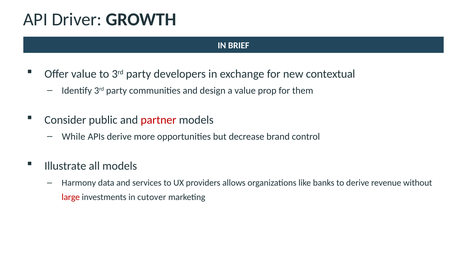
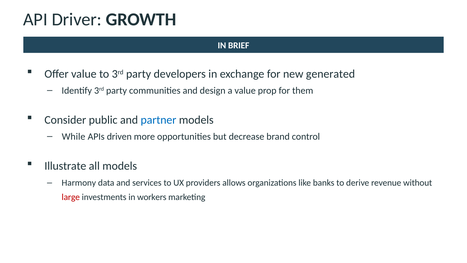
contextual: contextual -> generated
partner colour: red -> blue
APIs derive: derive -> driven
cutover: cutover -> workers
